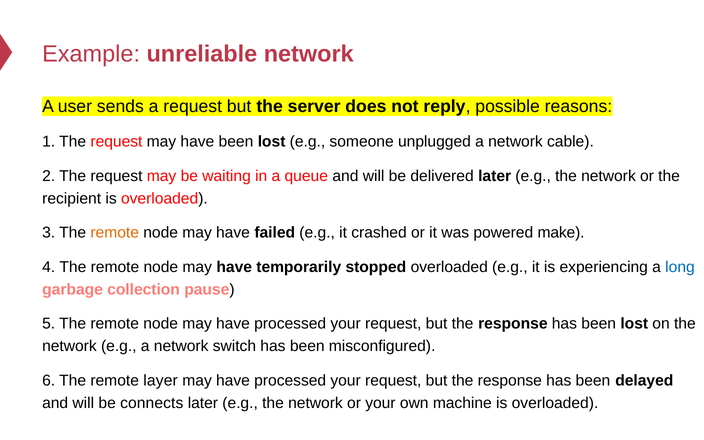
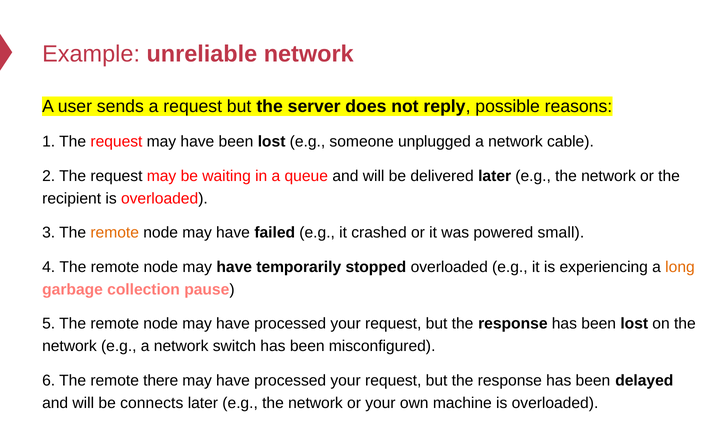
make: make -> small
long colour: blue -> orange
layer: layer -> there
